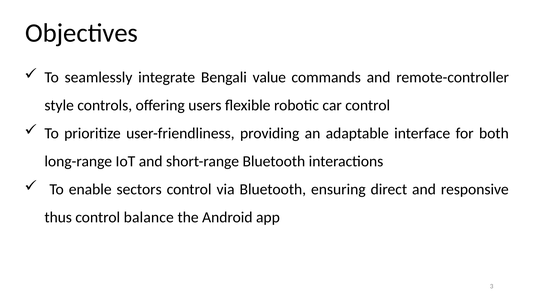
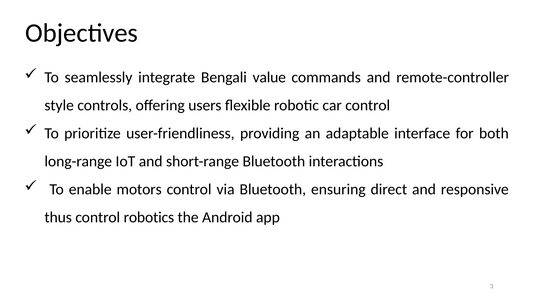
sectors: sectors -> motors
balance: balance -> robotics
